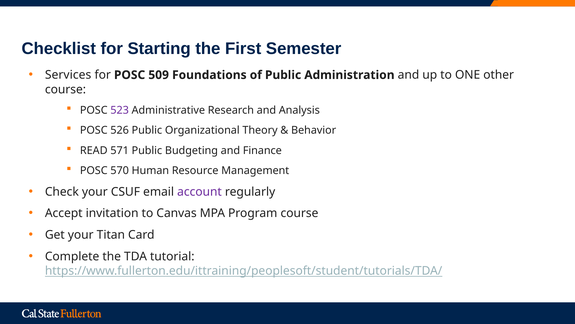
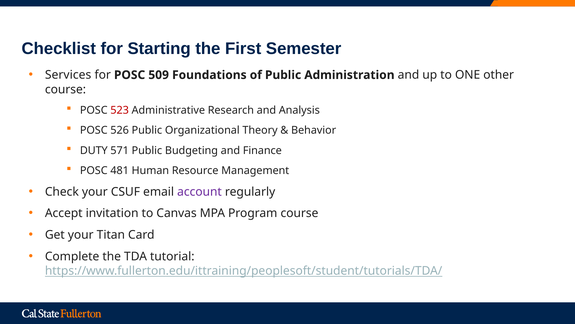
523 colour: purple -> red
READ: READ -> DUTY
570: 570 -> 481
